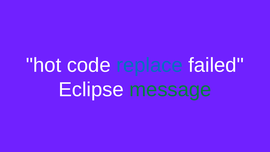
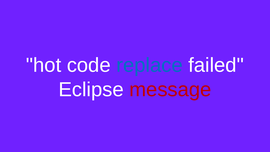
message colour: green -> red
